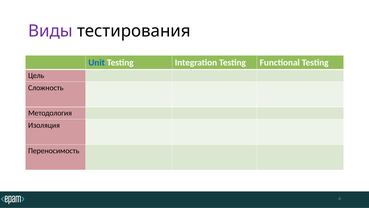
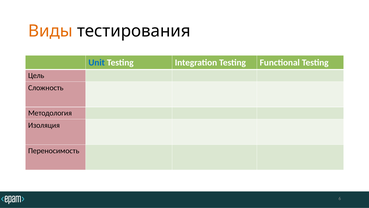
Виды colour: purple -> orange
